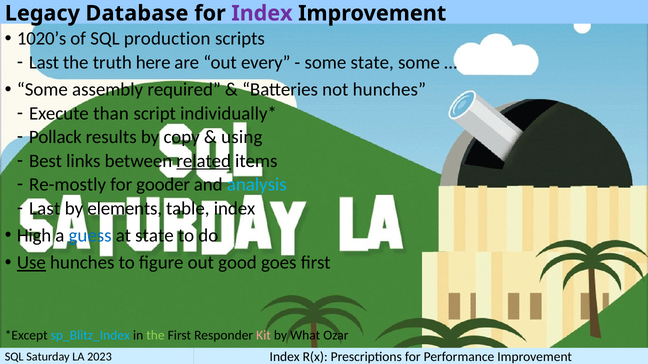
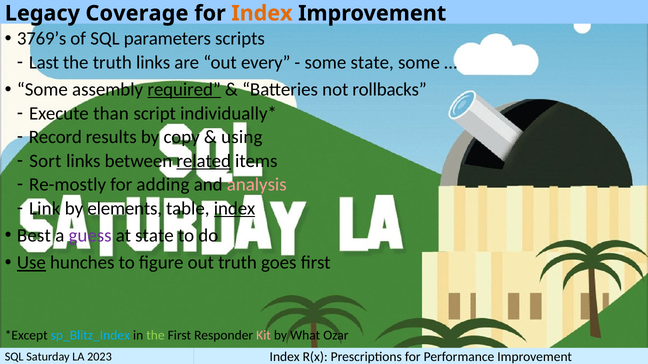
Database: Database -> Coverage
Index at (262, 13) colour: purple -> orange
1020’s: 1020’s -> 3769’s
production: production -> parameters
truth here: here -> links
required underline: none -> present
not hunches: hunches -> rollbacks
Pollack: Pollack -> Record
Best: Best -> Sort
gooder: gooder -> adding
analysis colour: light blue -> pink
Last at (45, 209): Last -> Link
index at (235, 209) underline: none -> present
High: High -> Best
guess colour: blue -> purple
out good: good -> truth
